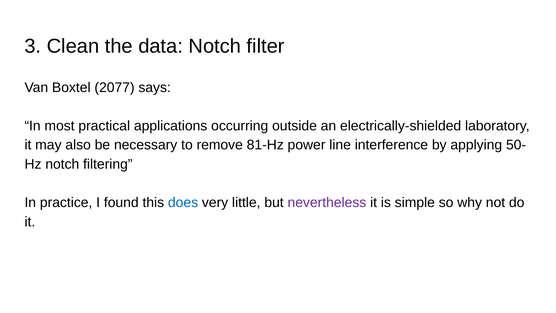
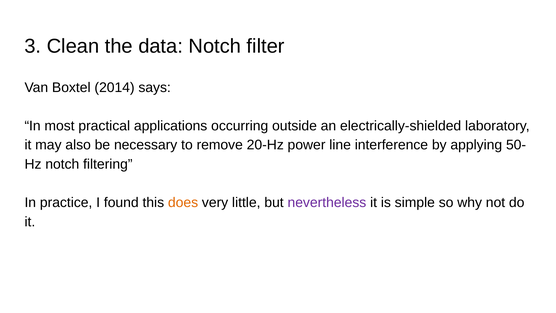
2077: 2077 -> 2014
81-Hz: 81-Hz -> 20-Hz
does colour: blue -> orange
